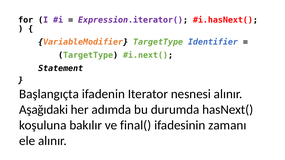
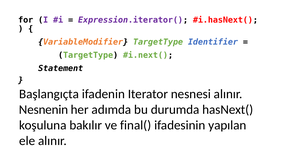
Aşağıdaki: Aşağıdaki -> Nesnenin
zamanı: zamanı -> yapılan
